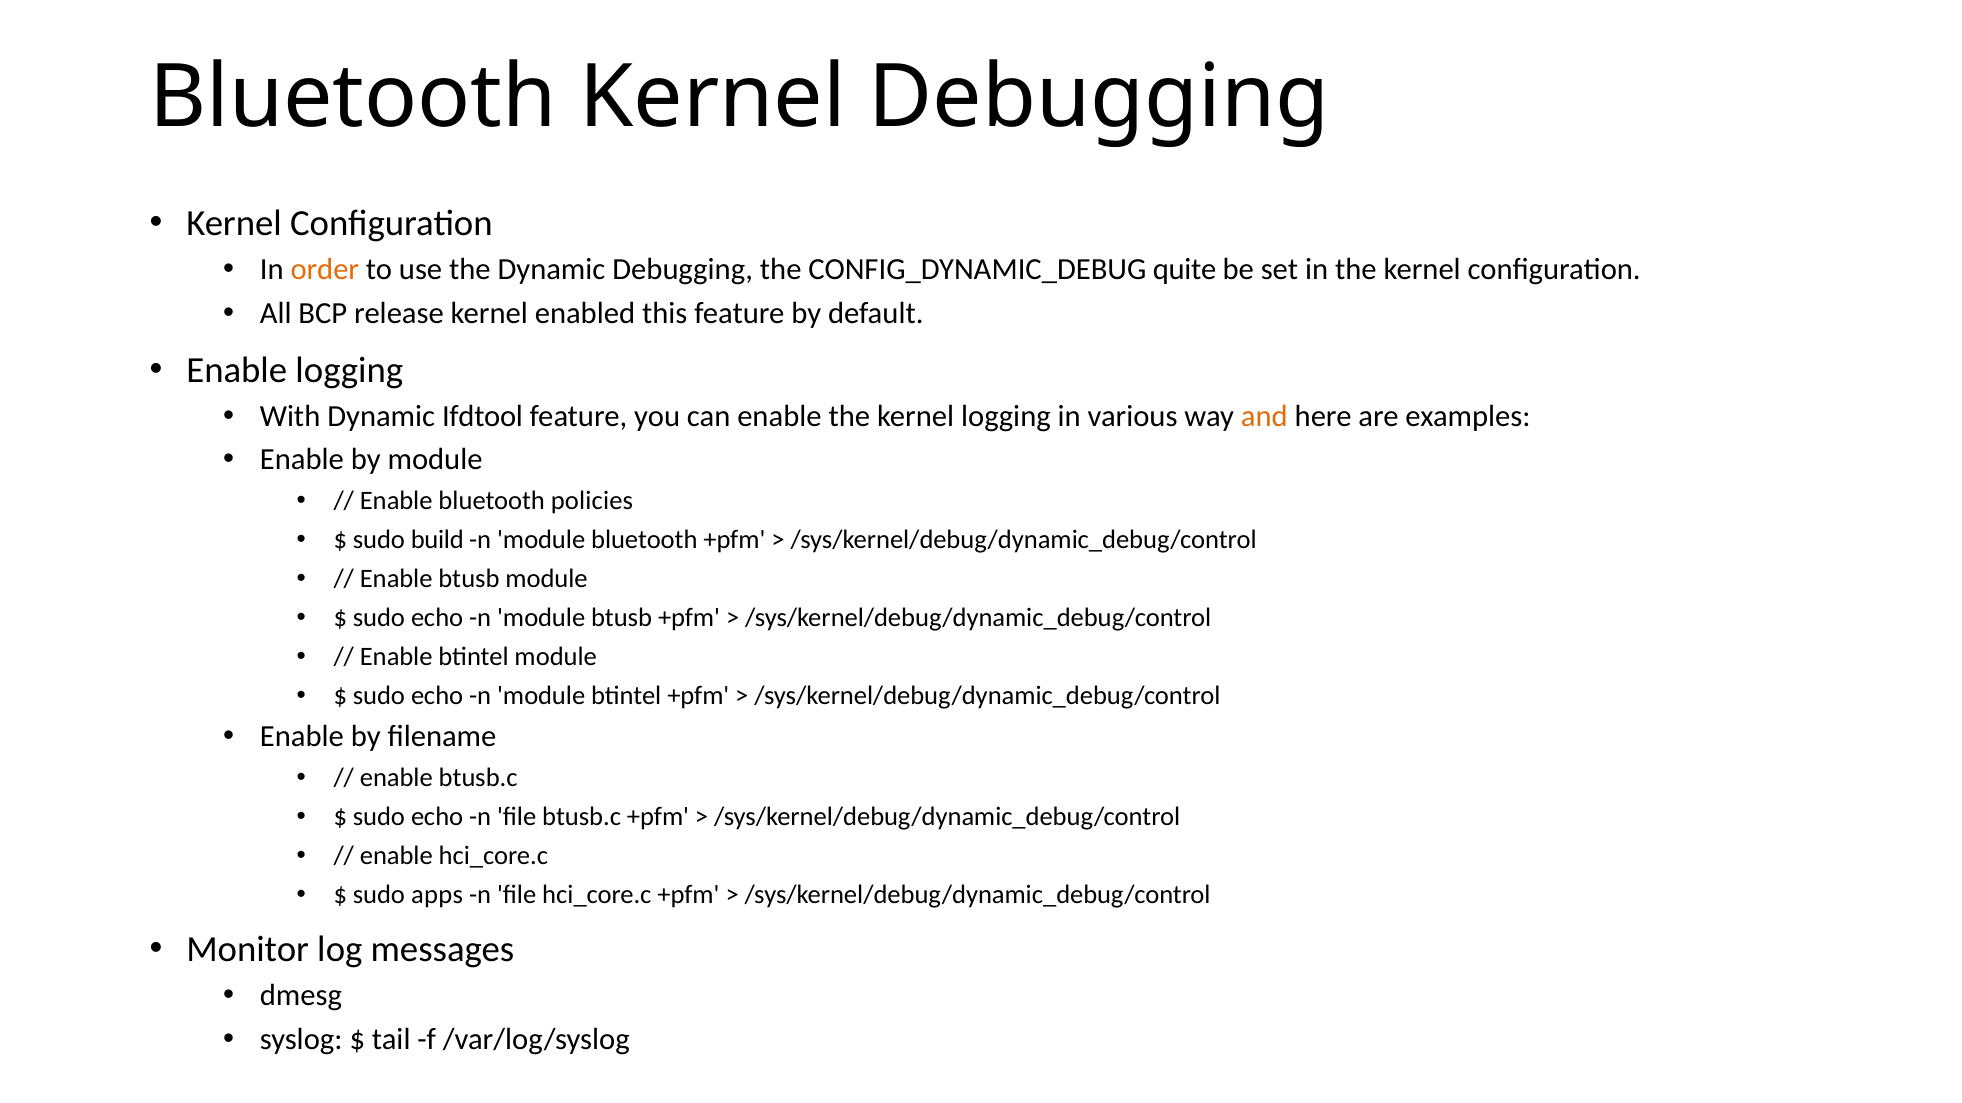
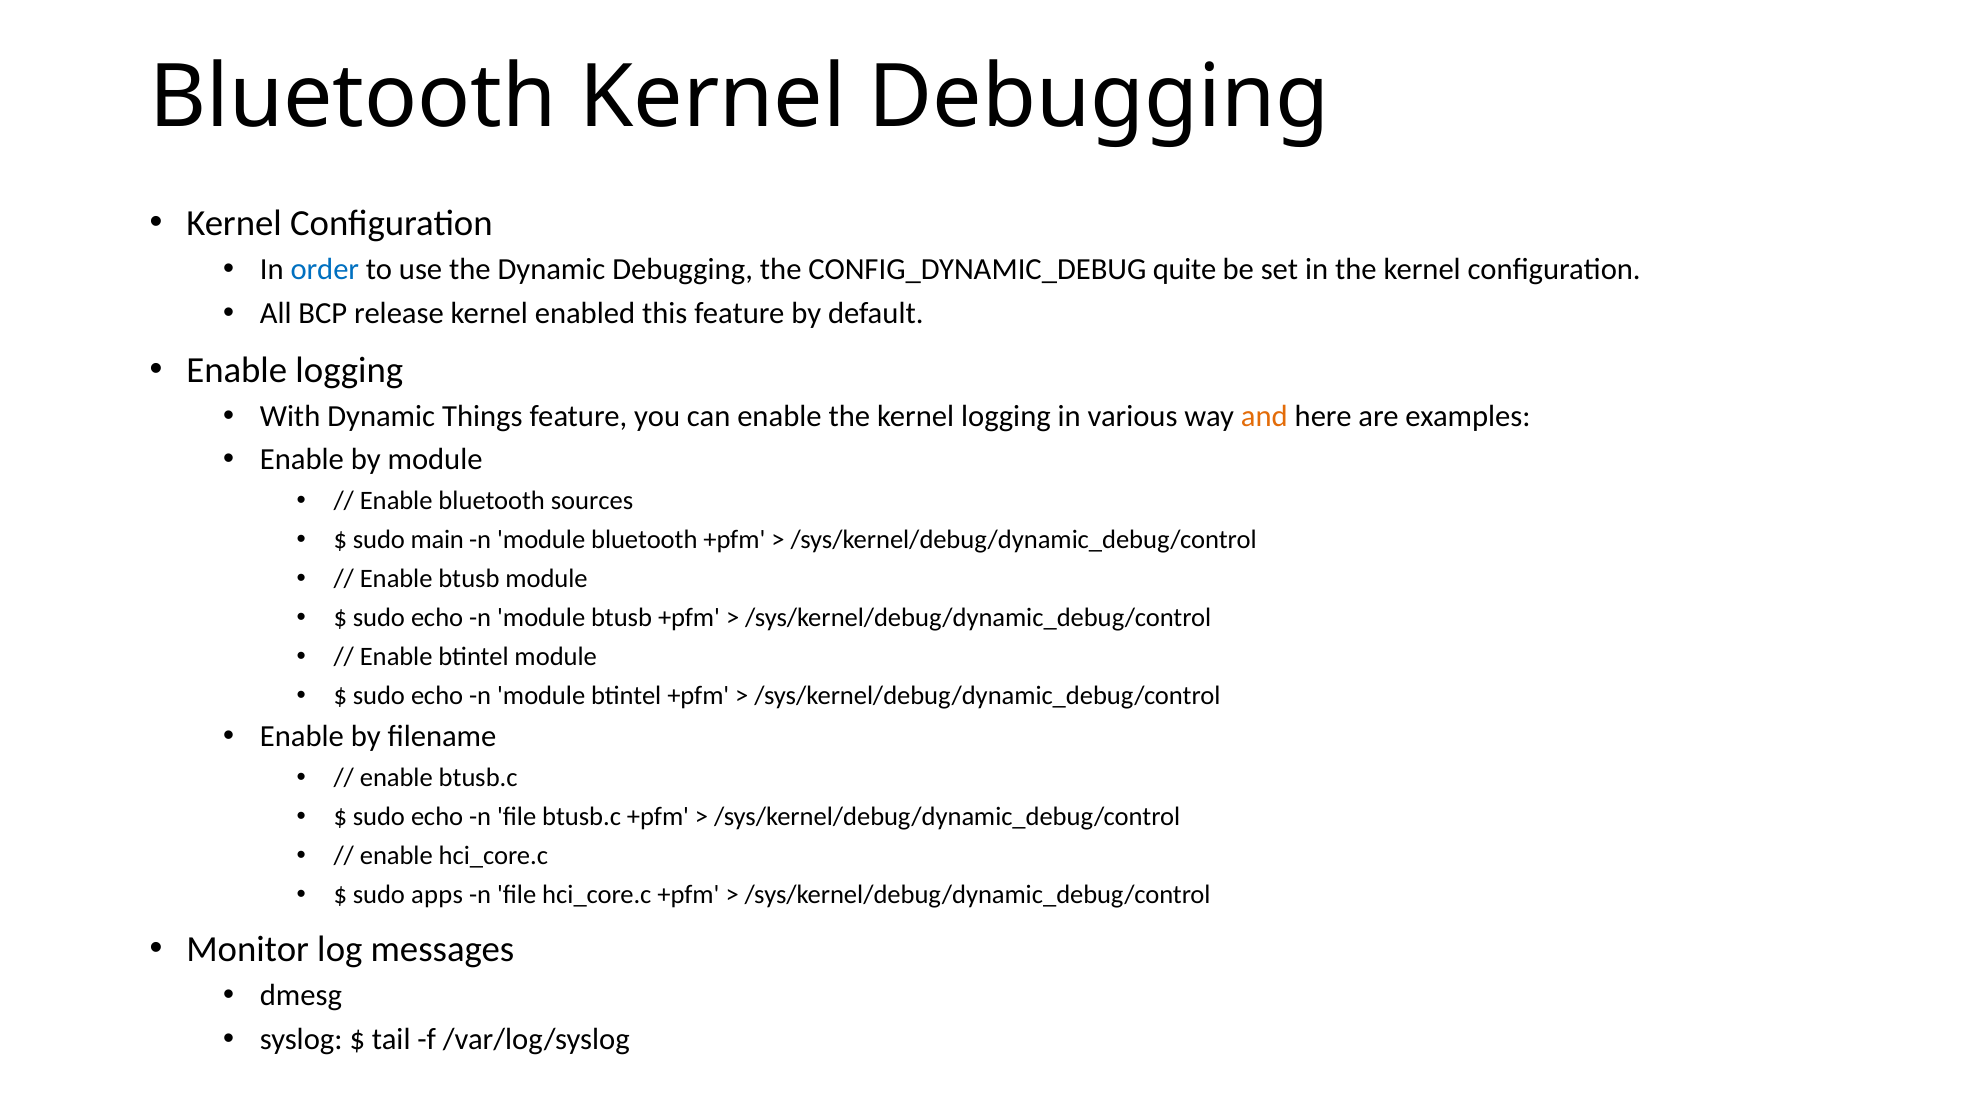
order colour: orange -> blue
Ifdtool: Ifdtool -> Things
policies: policies -> sources
build: build -> main
